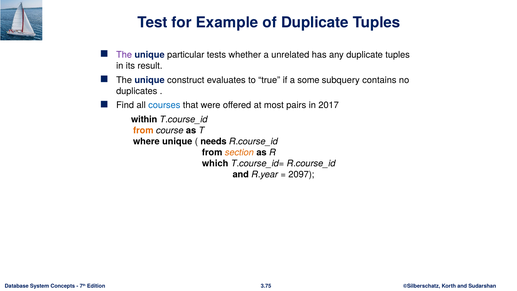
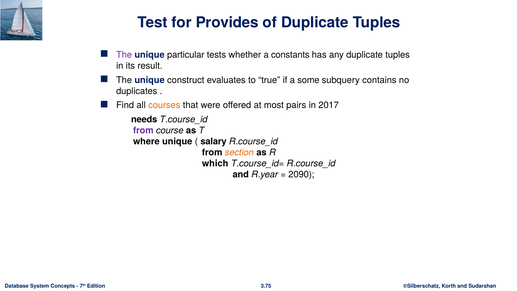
Example: Example -> Provides
unrelated: unrelated -> constants
courses colour: blue -> orange
within: within -> needs
from at (143, 130) colour: orange -> purple
needs: needs -> salary
2097: 2097 -> 2090
